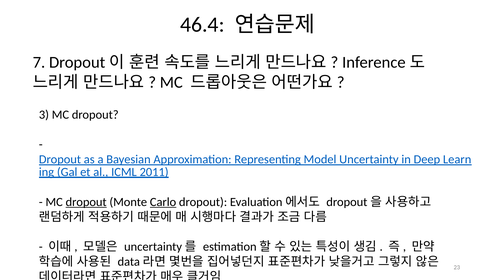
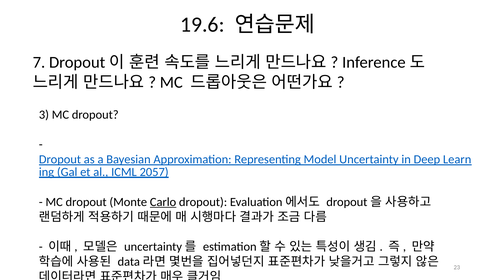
46.4: 46.4 -> 19.6
2011: 2011 -> 2057
dropout at (86, 202) underline: present -> none
